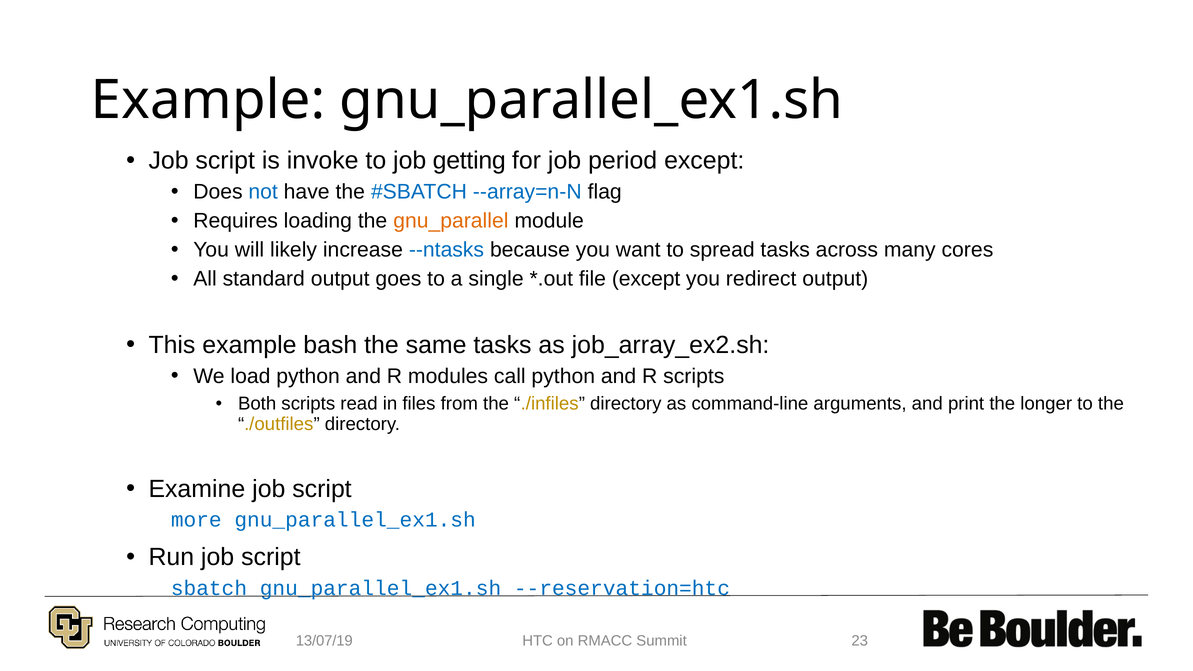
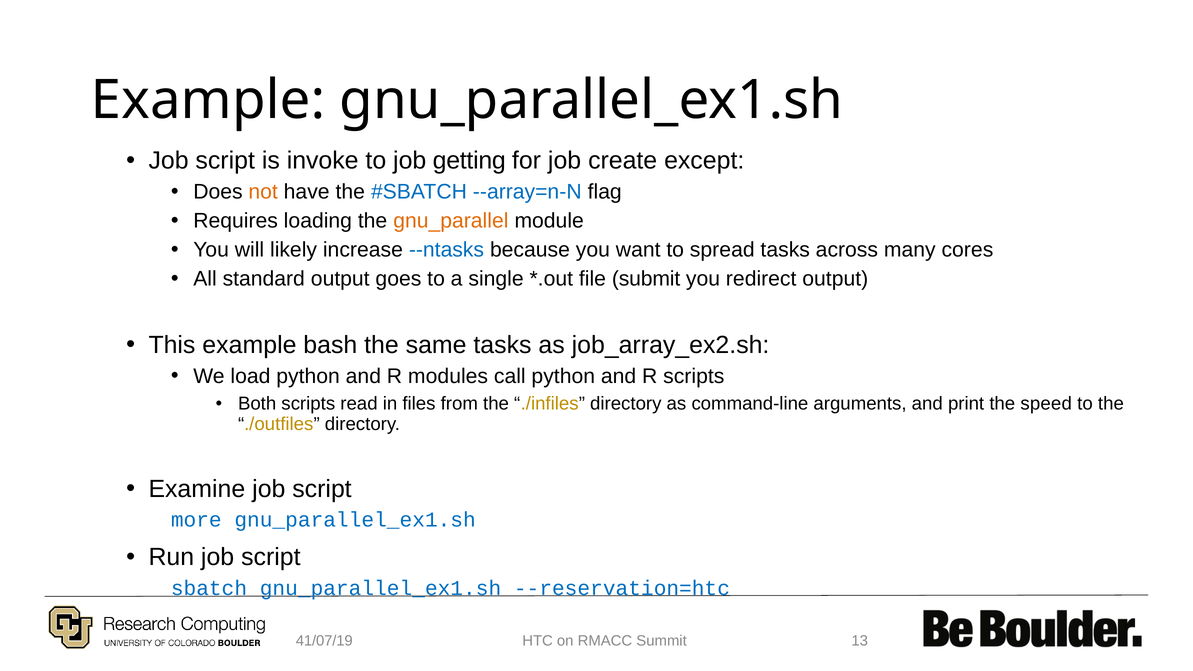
period: period -> create
not colour: blue -> orange
file except: except -> submit
longer: longer -> speed
13/07/19: 13/07/19 -> 41/07/19
23: 23 -> 13
